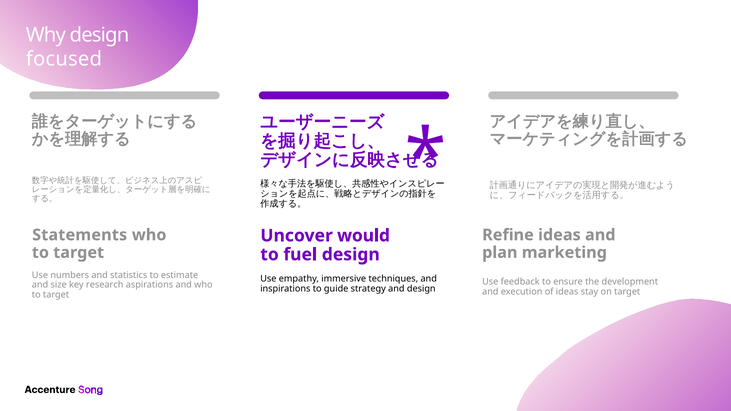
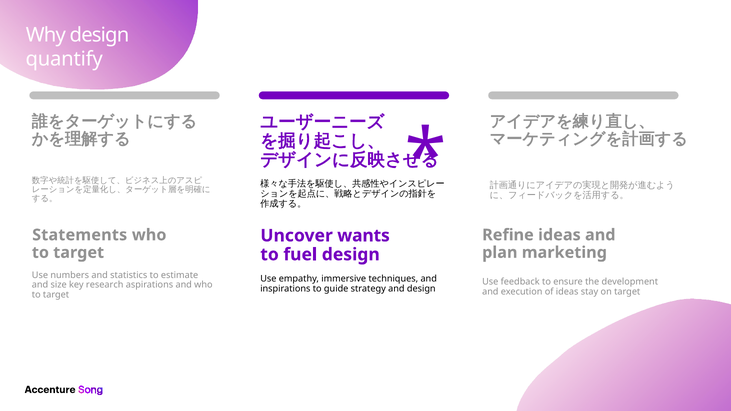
focused: focused -> quantify
would: would -> wants
